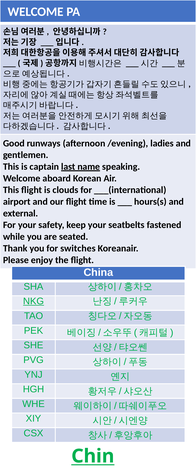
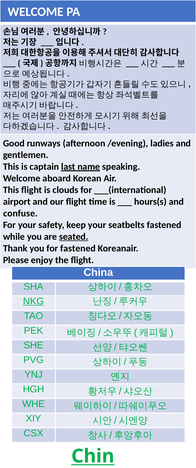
external: external -> confuse
seated underline: none -> present
for switches: switches -> fastened
